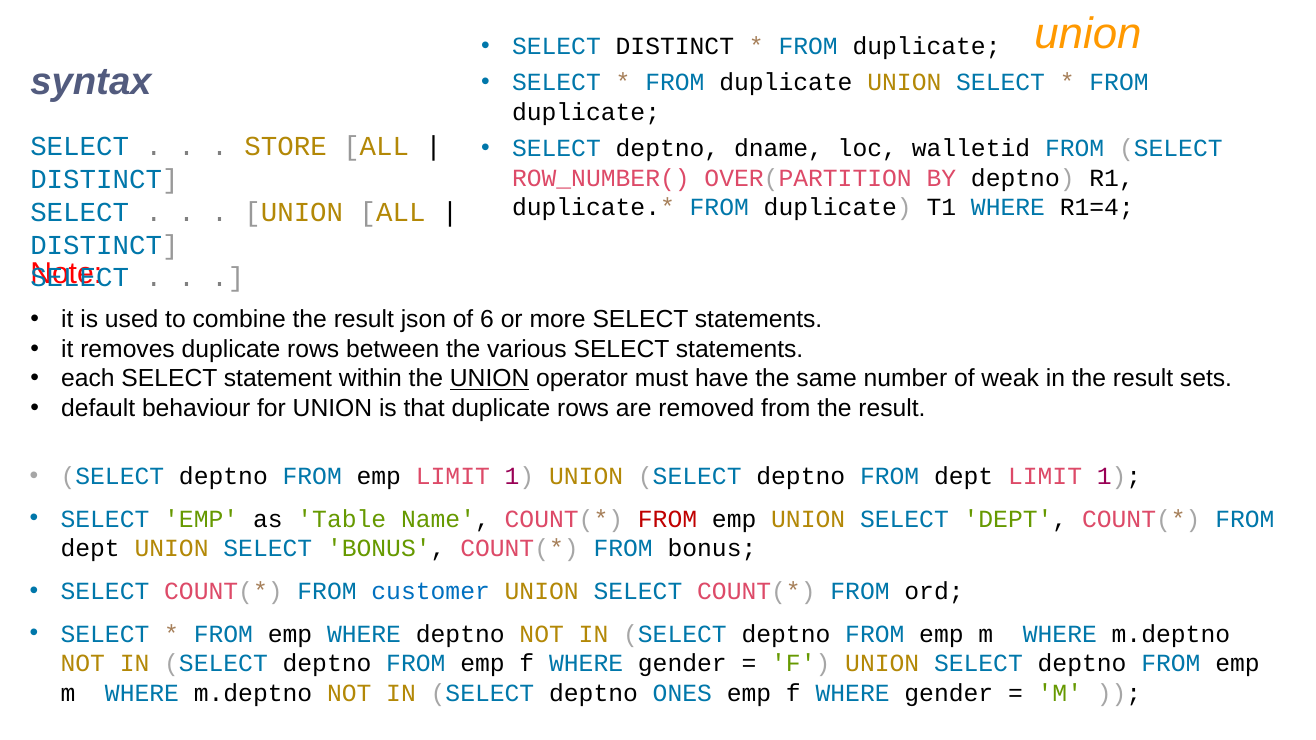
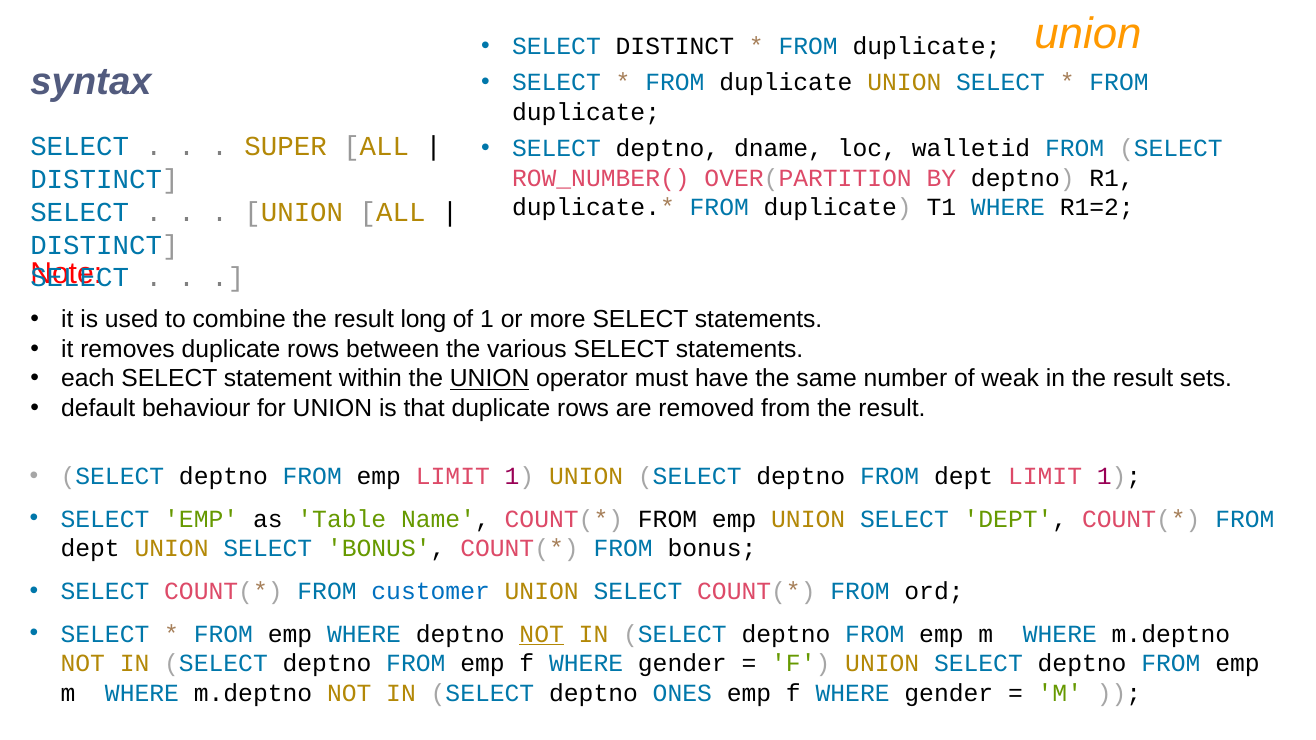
STORE: STORE -> SUPER
R1=4: R1=4 -> R1=2
json: json -> long
of 6: 6 -> 1
FROM at (668, 519) colour: red -> black
NOT at (542, 634) underline: none -> present
